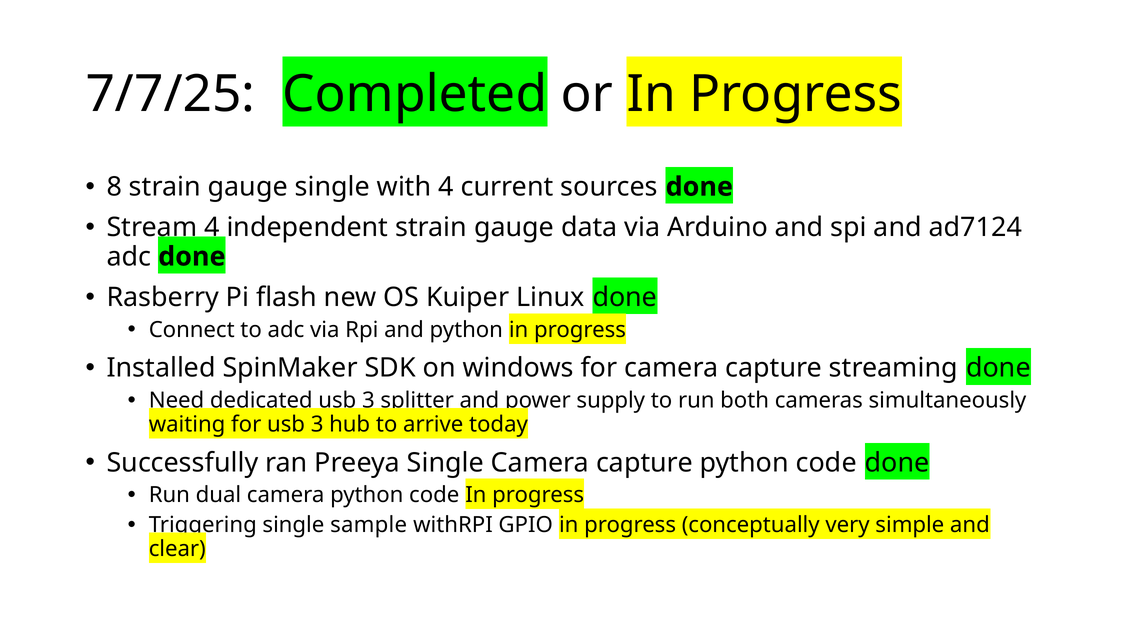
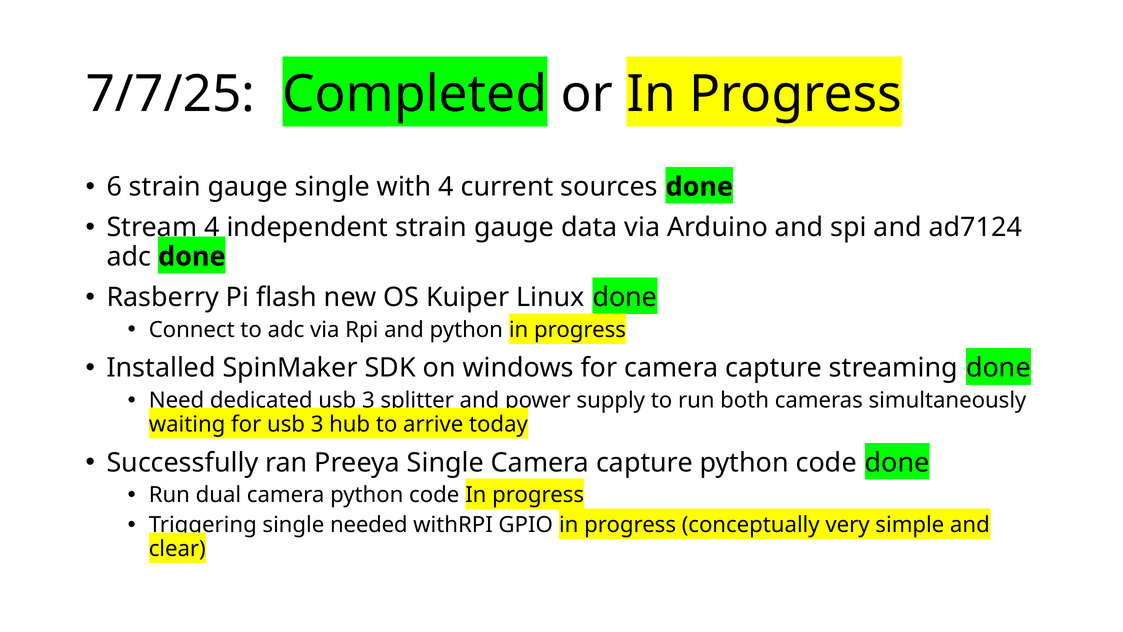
8: 8 -> 6
sample: sample -> needed
